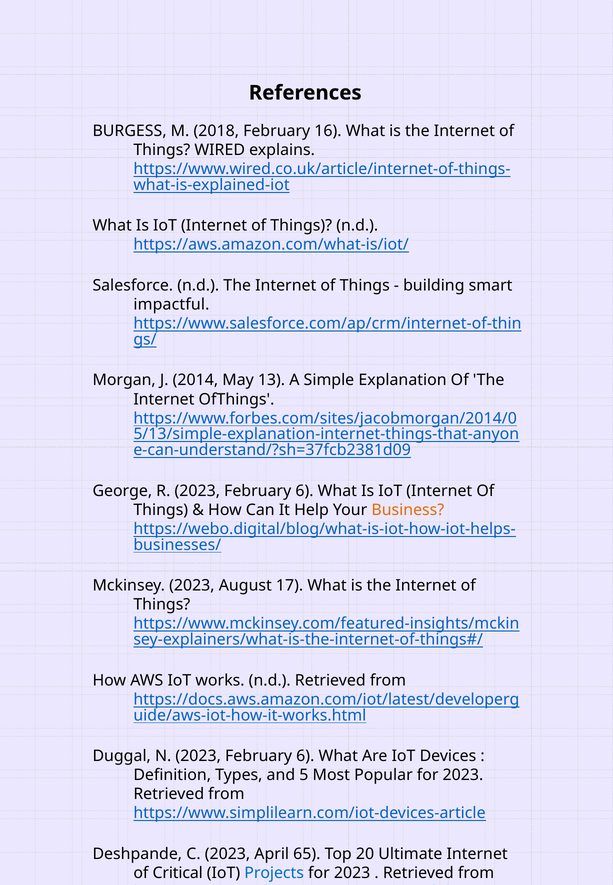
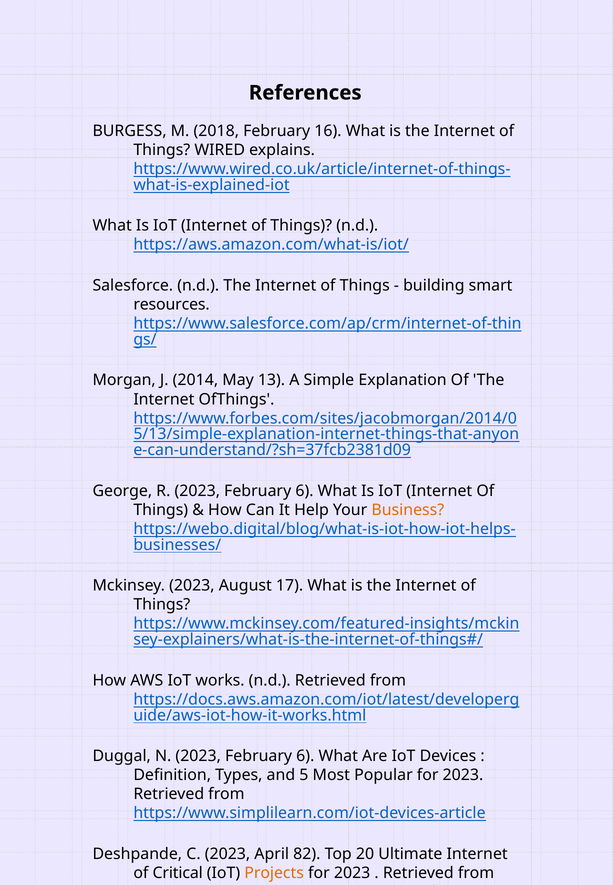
impactful: impactful -> resources
65: 65 -> 82
Projects colour: blue -> orange
